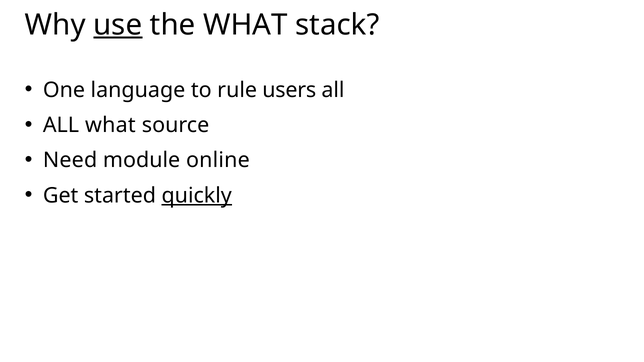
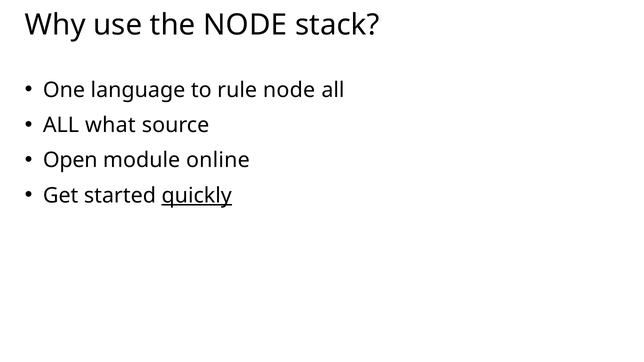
use underline: present -> none
the WHAT: WHAT -> NODE
rule users: users -> node
Need: Need -> Open
